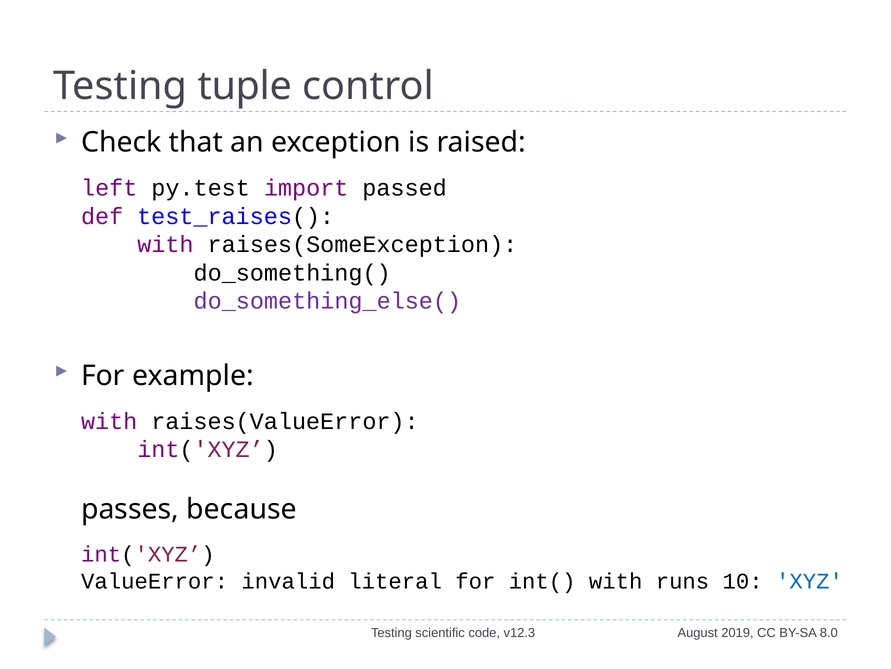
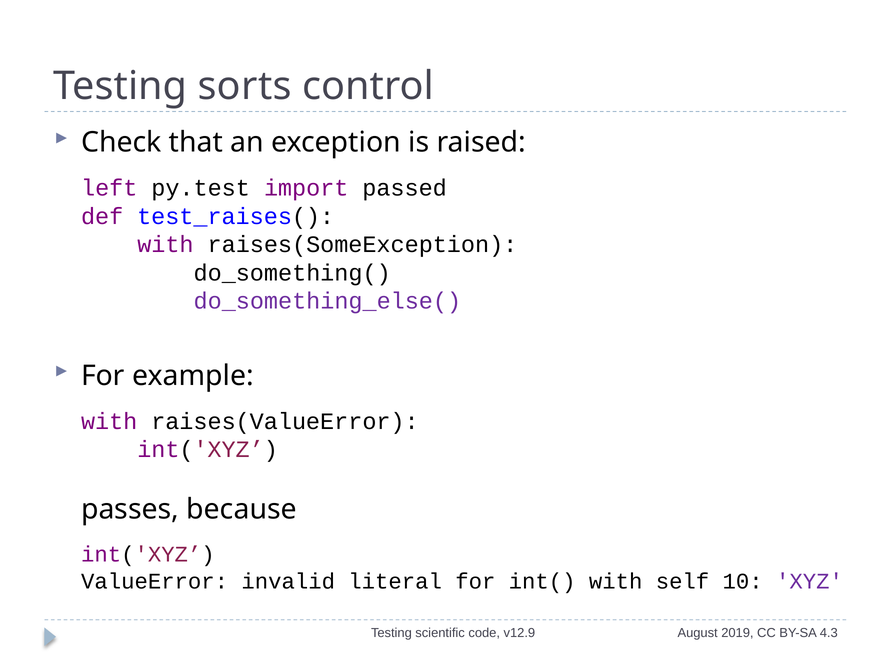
tuple: tuple -> sorts
runs: runs -> self
XYZ colour: blue -> purple
v12.3: v12.3 -> v12.9
8.0: 8.0 -> 4.3
